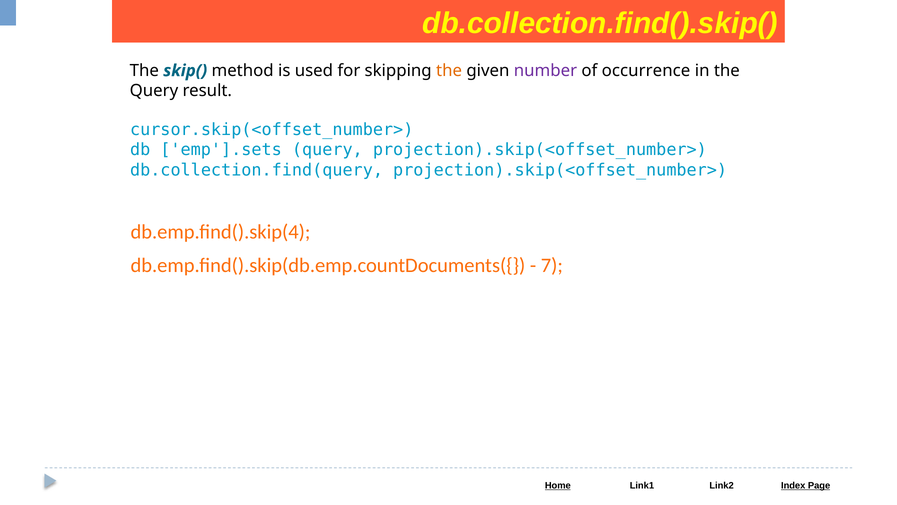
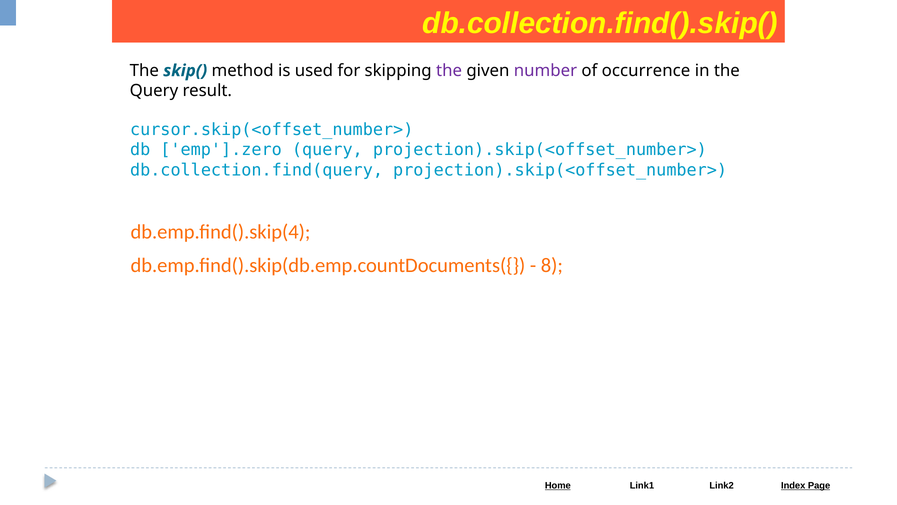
the at (449, 71) colour: orange -> purple
emp'].sets: emp'].sets -> emp'].zero
7: 7 -> 8
